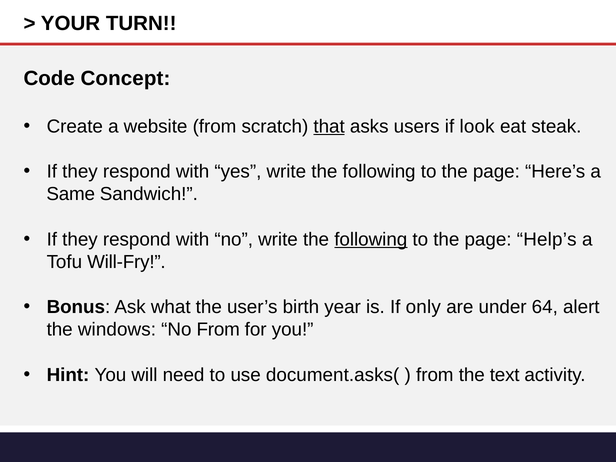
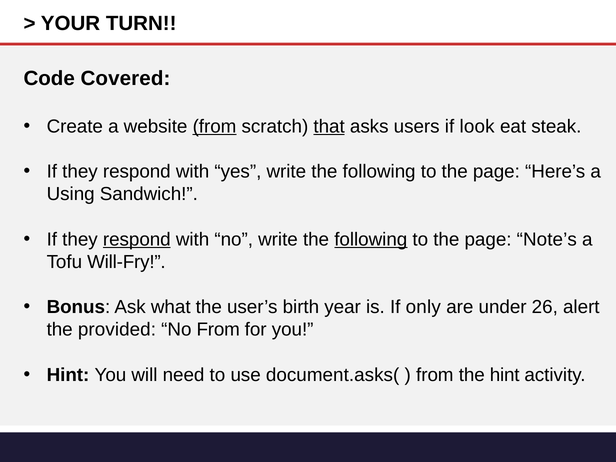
Concept: Concept -> Covered
from at (215, 126) underline: none -> present
Same: Same -> Using
respond at (137, 239) underline: none -> present
Help’s: Help’s -> Note’s
64: 64 -> 26
windows: windows -> provided
the text: text -> hint
